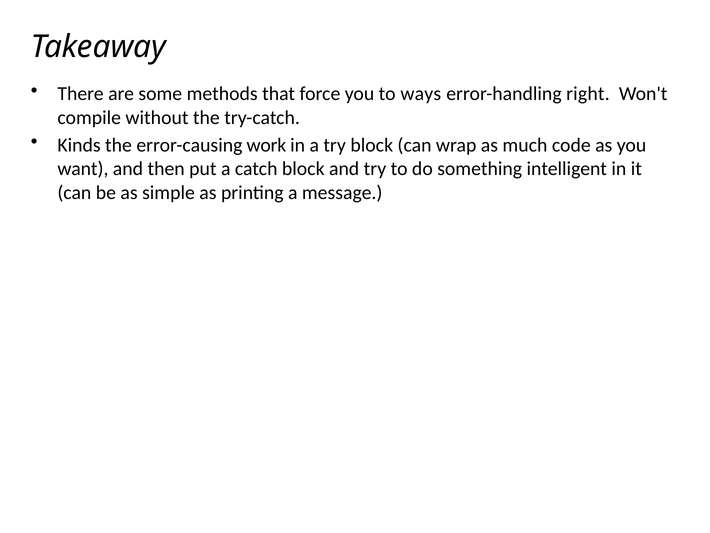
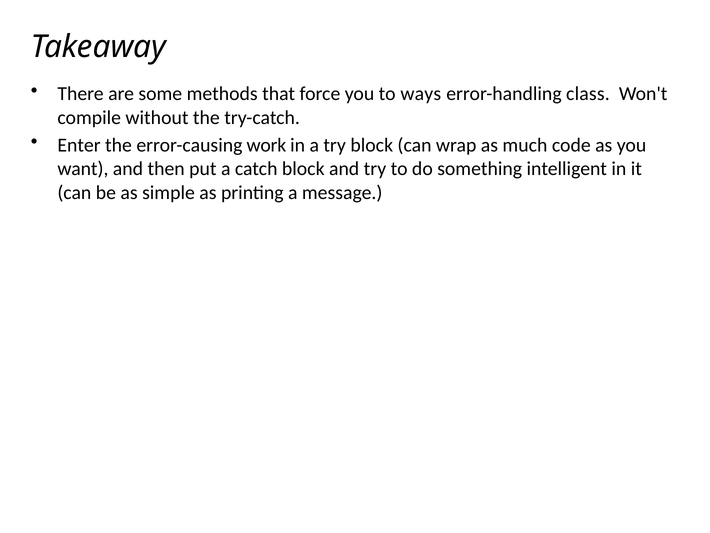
right: right -> class
Kinds: Kinds -> Enter
